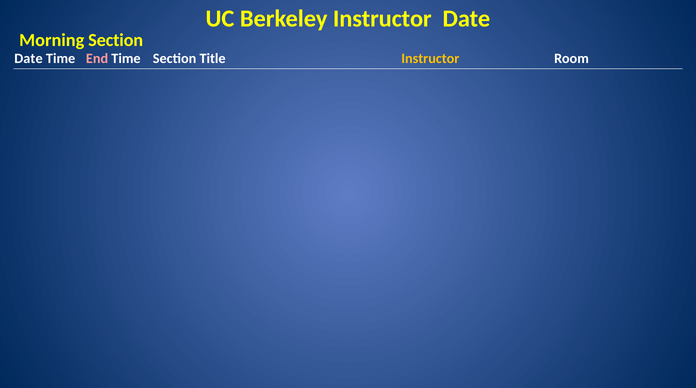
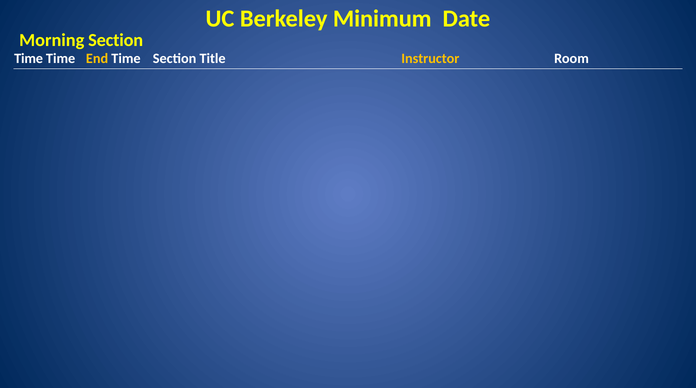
Berkeley Instructor: Instructor -> Minimum
Date at (28, 59): Date -> Time
End colour: pink -> yellow
